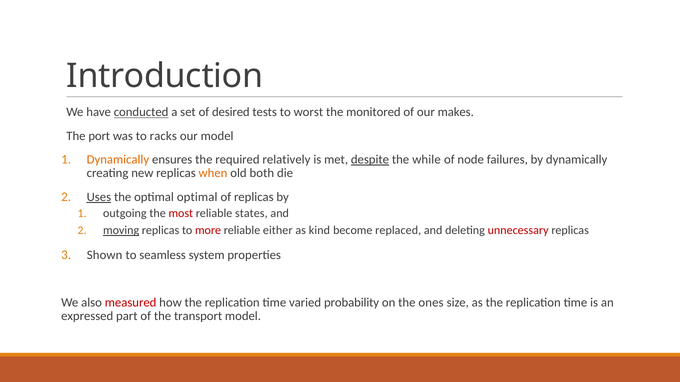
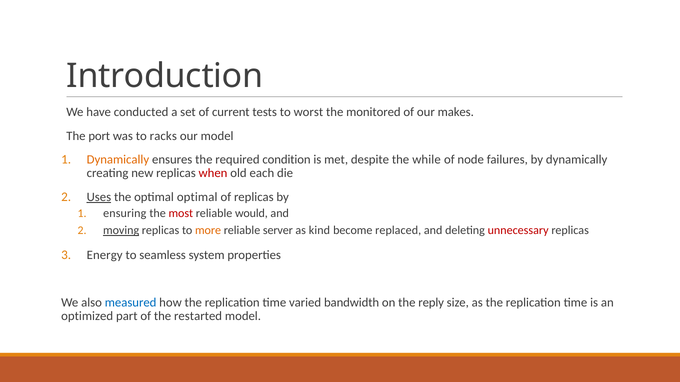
conducted underline: present -> none
desired: desired -> current
relatively: relatively -> condition
despite underline: present -> none
when colour: orange -> red
both: both -> each
outgoing: outgoing -> ensuring
states: states -> would
more colour: red -> orange
either: either -> server
Shown: Shown -> Energy
measured colour: red -> blue
probability: probability -> bandwidth
ones: ones -> reply
expressed: expressed -> optimized
transport: transport -> restarted
